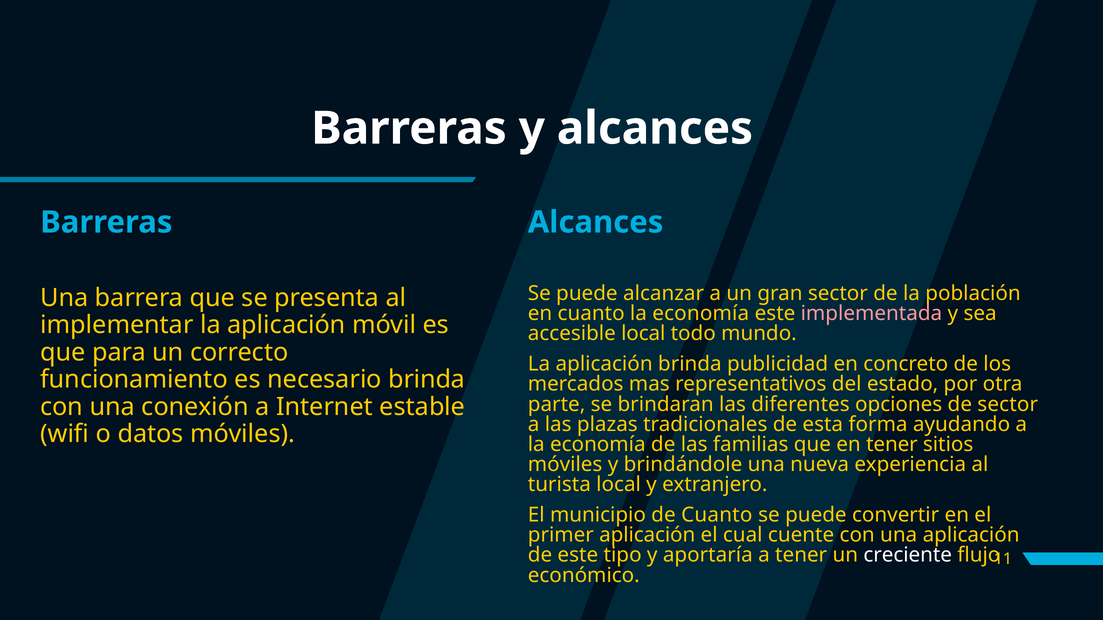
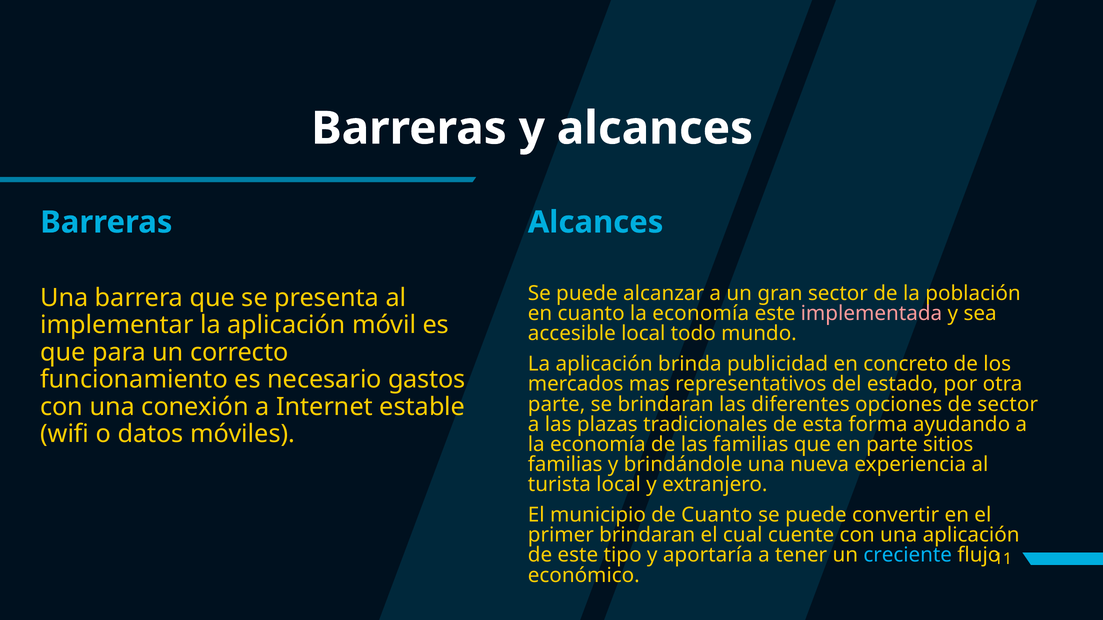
necesario brinda: brinda -> gastos
en tener: tener -> parte
móviles at (565, 465): móviles -> familias
primer aplicación: aplicación -> brindaran
creciente colour: white -> light blue
